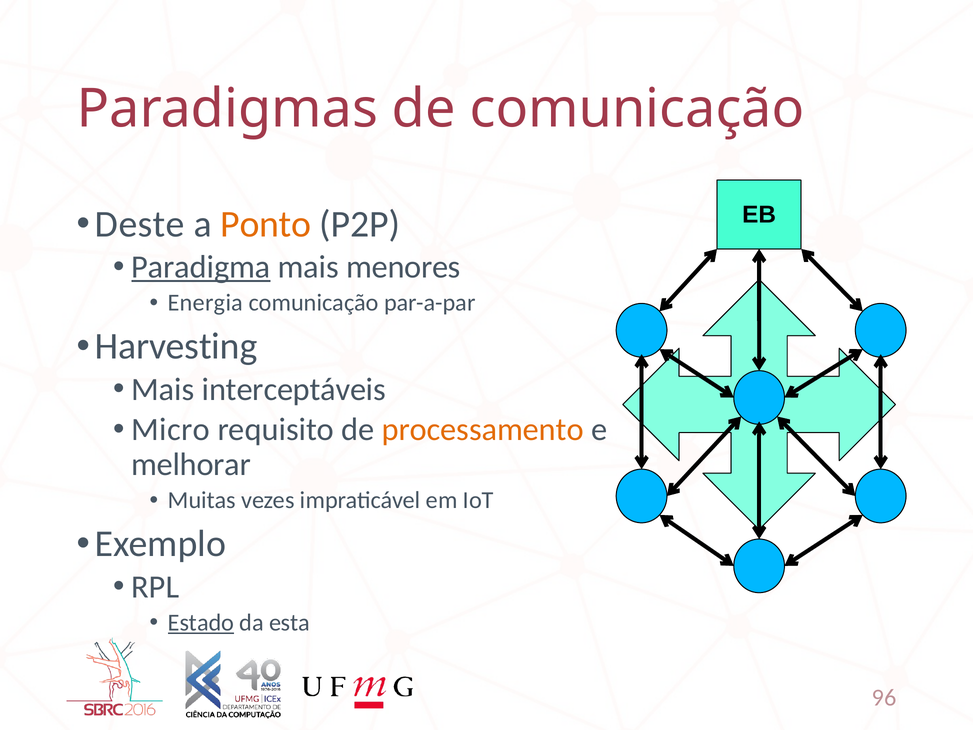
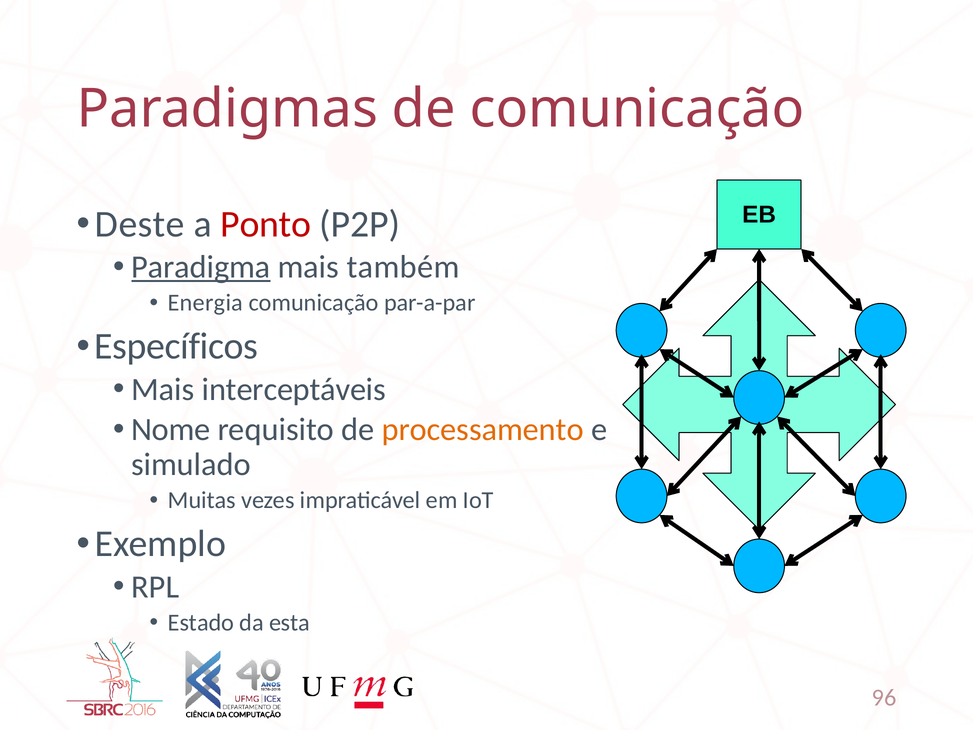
Ponto colour: orange -> red
menores: menores -> também
Harvesting: Harvesting -> Específicos
Micro: Micro -> Nome
melhorar: melhorar -> simulado
Estado underline: present -> none
